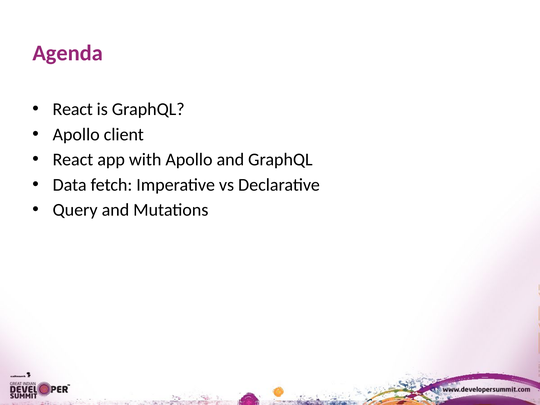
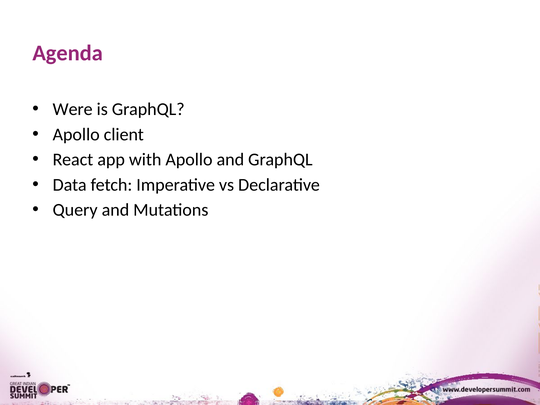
React at (73, 109): React -> Were
